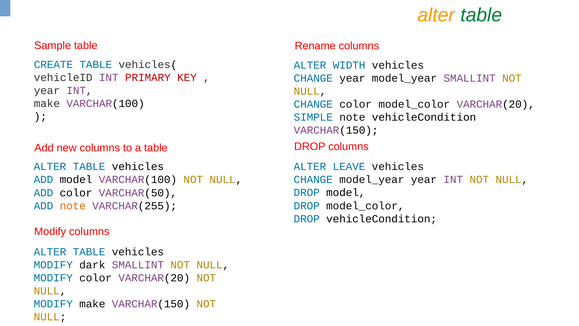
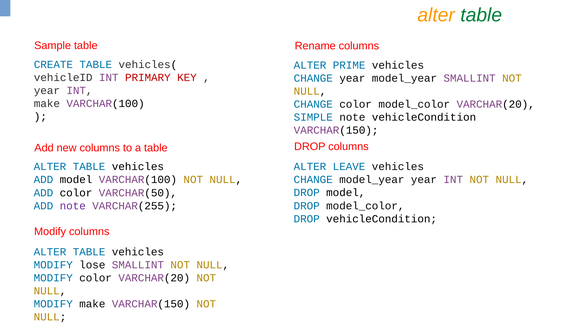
WIDTH: WIDTH -> PRIME
note at (73, 206) colour: orange -> purple
dark: dark -> lose
